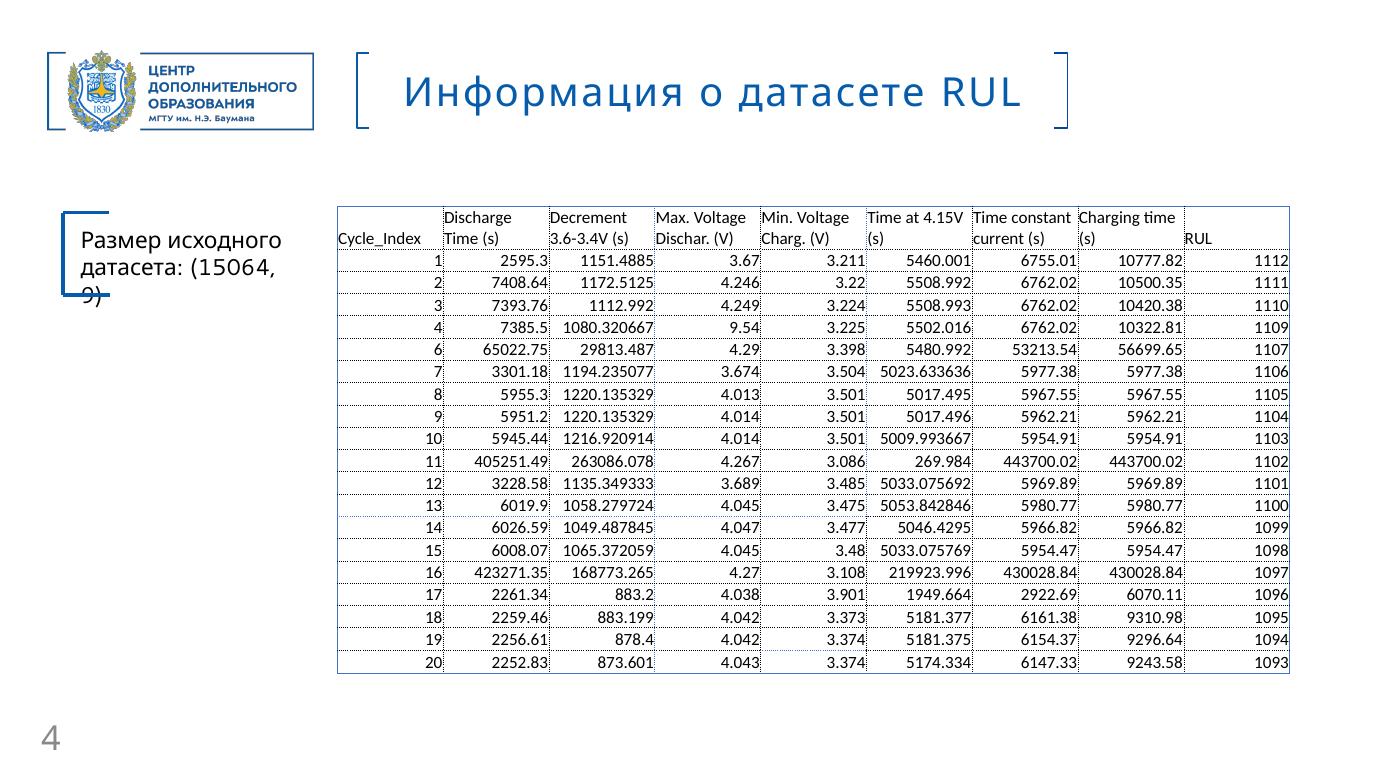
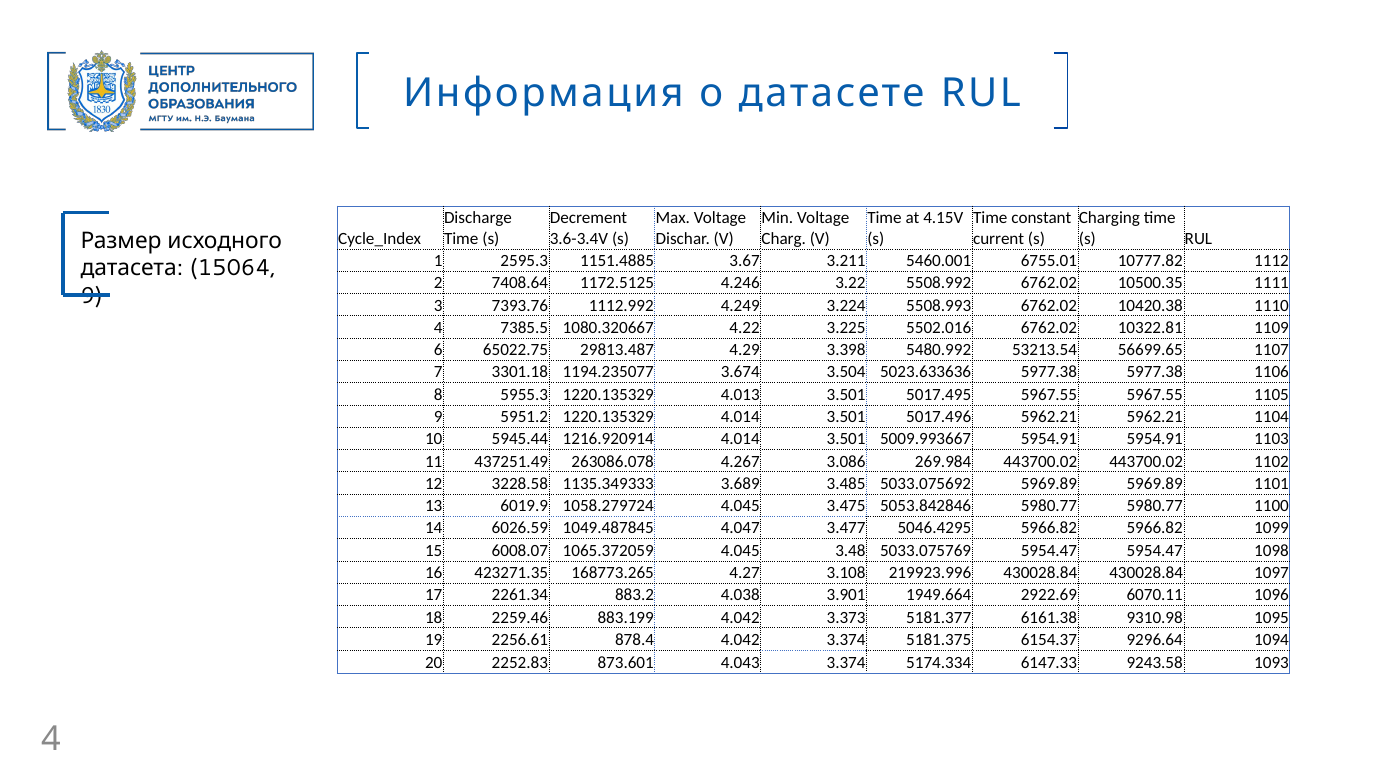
9.54: 9.54 -> 4.22
405251.49: 405251.49 -> 437251.49
